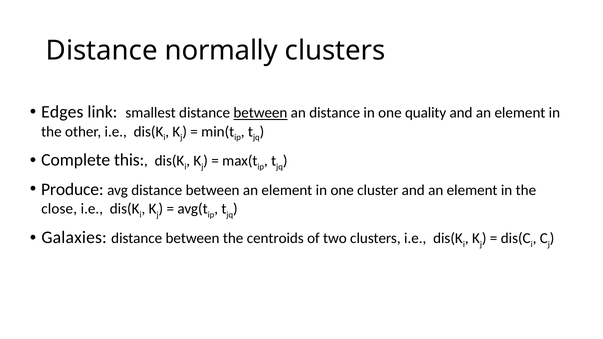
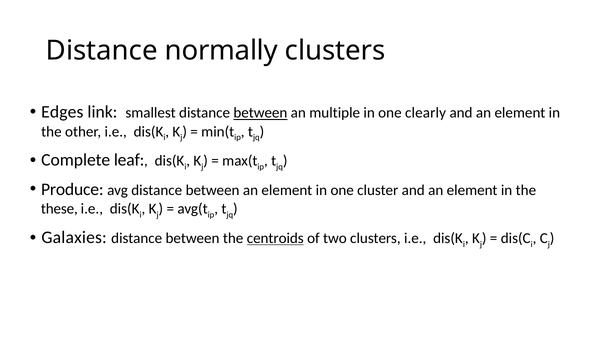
an distance: distance -> multiple
quality: quality -> clearly
this: this -> leaf
close: close -> these
centroids underline: none -> present
